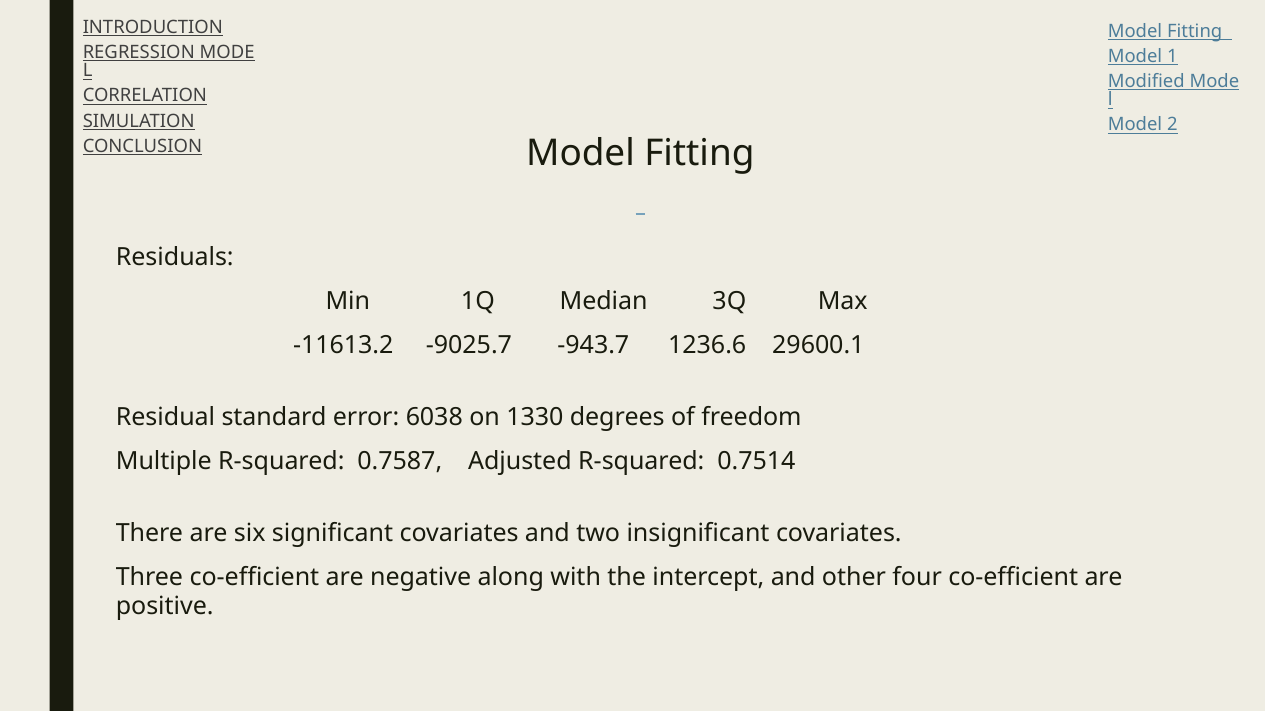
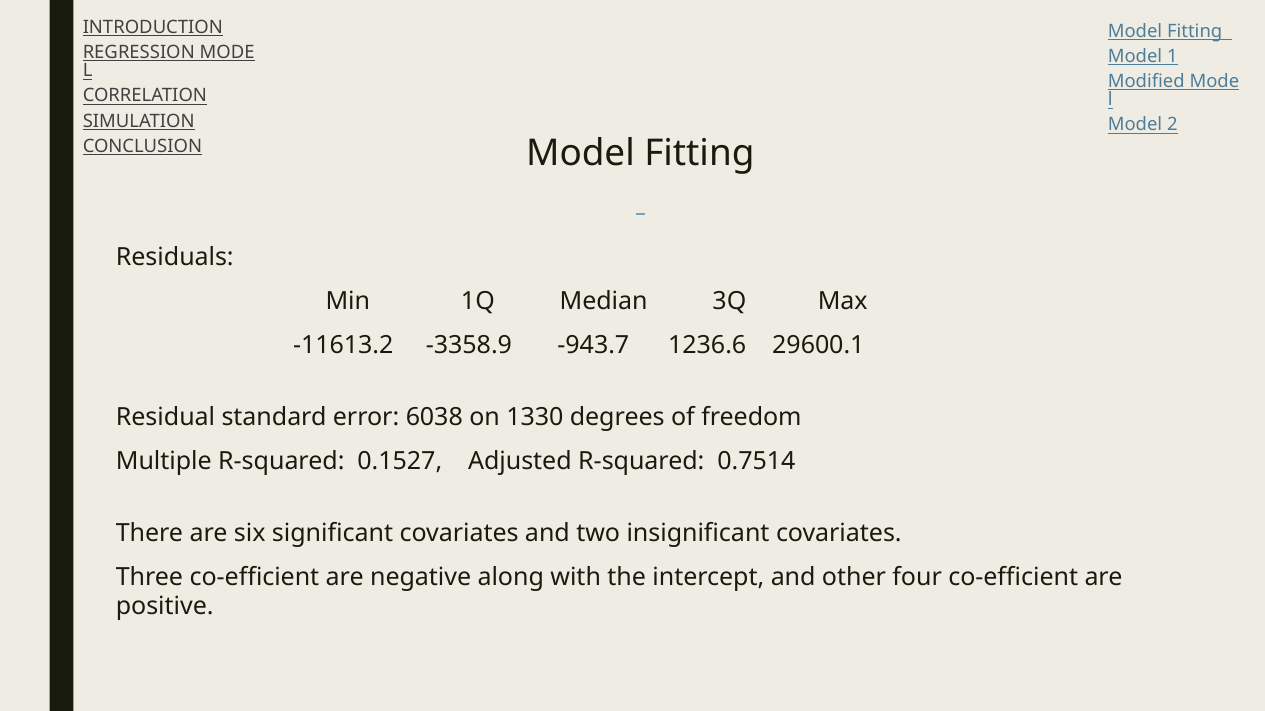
-9025.7: -9025.7 -> -3358.9
0.7587: 0.7587 -> 0.1527
